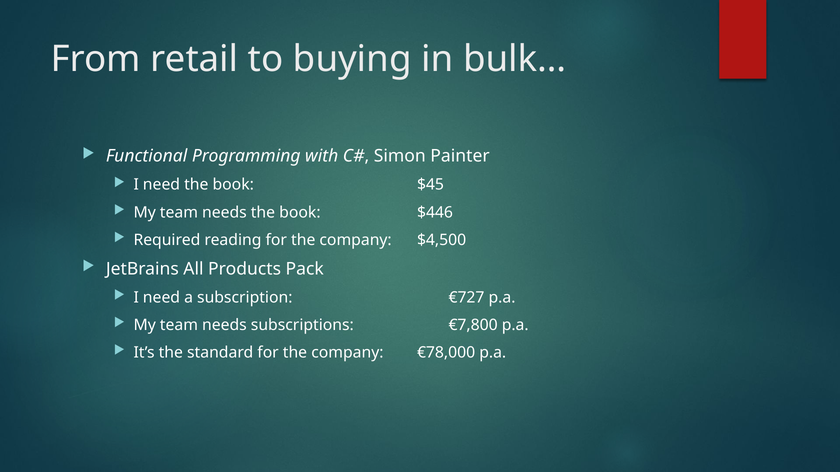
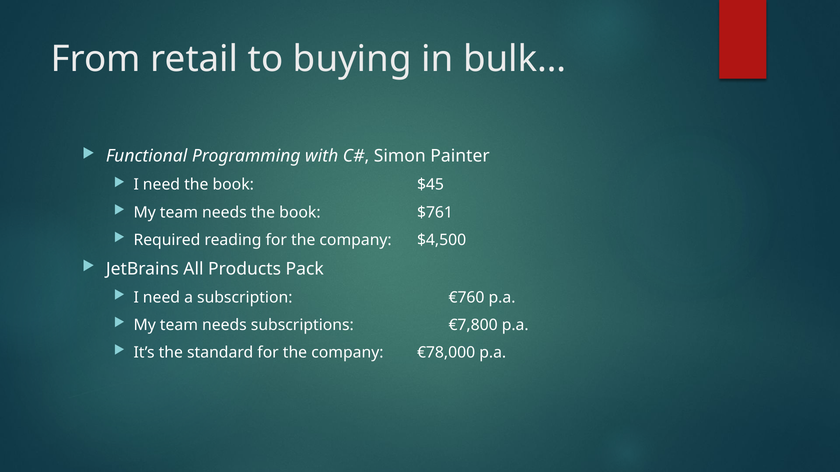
$446: $446 -> $761
€727: €727 -> €760
